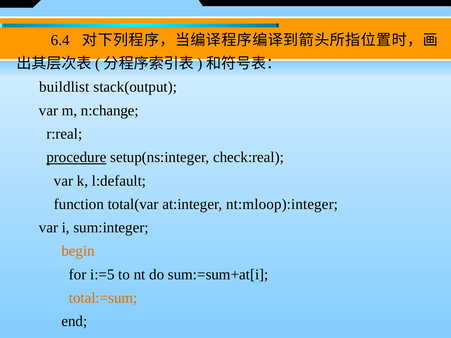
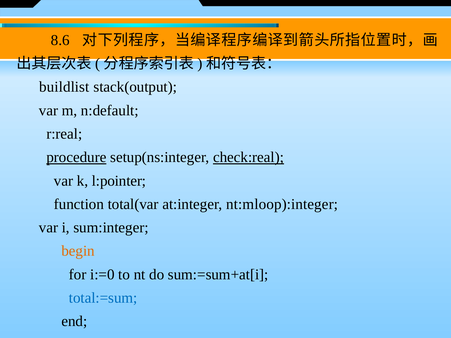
6.4: 6.4 -> 8.6
n:change: n:change -> n:default
check:real underline: none -> present
l:default: l:default -> l:pointer
i:=5: i:=5 -> i:=0
total:=sum colour: orange -> blue
